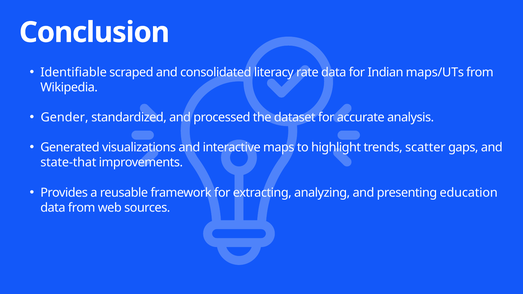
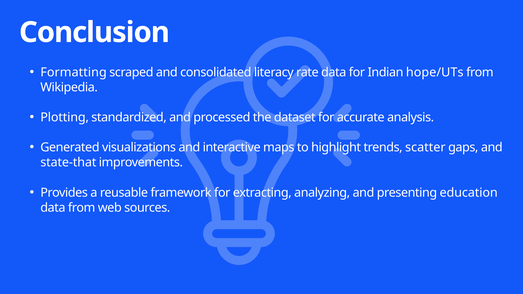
Identifiable: Identifiable -> Formatting
maps/UTs: maps/UTs -> hope/UTs
Gender: Gender -> Plotting
